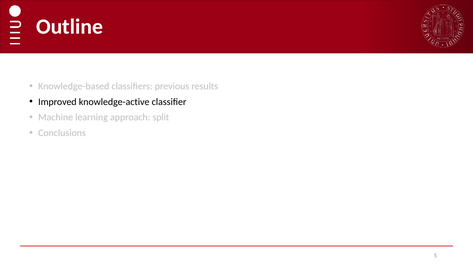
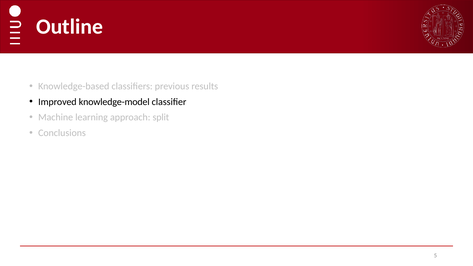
knowledge-active: knowledge-active -> knowledge-model
